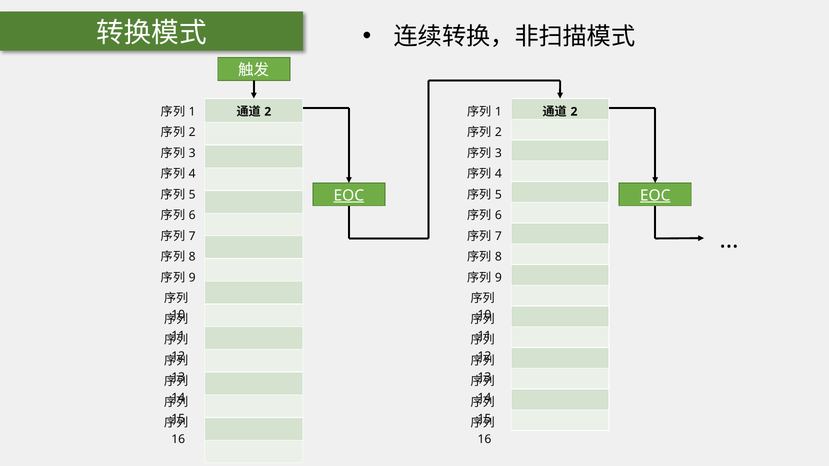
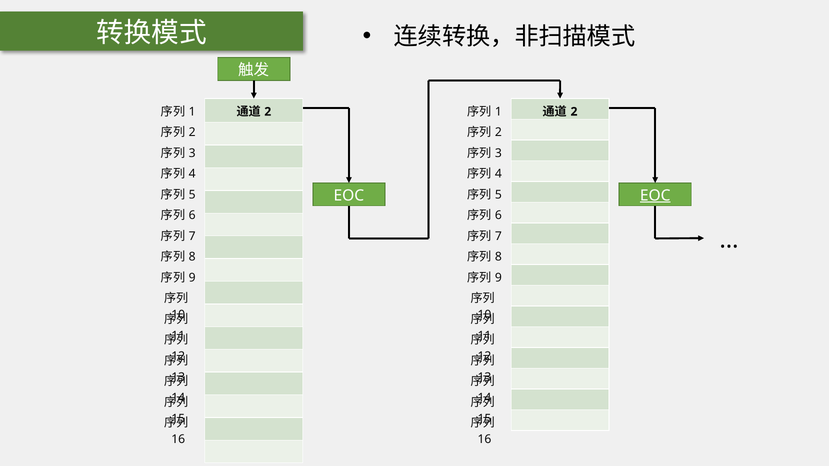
EOC at (349, 196) underline: present -> none
